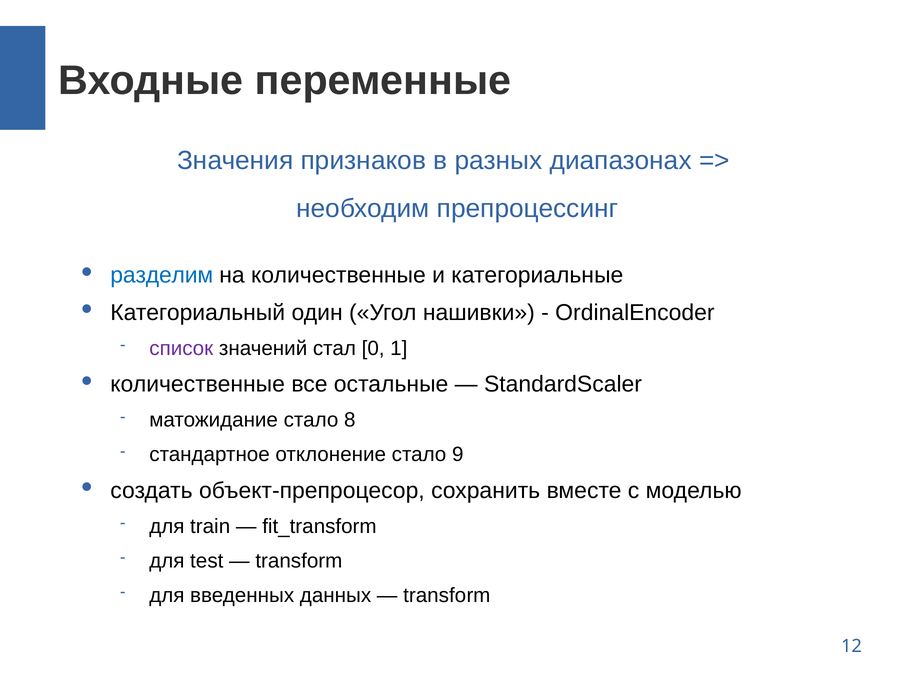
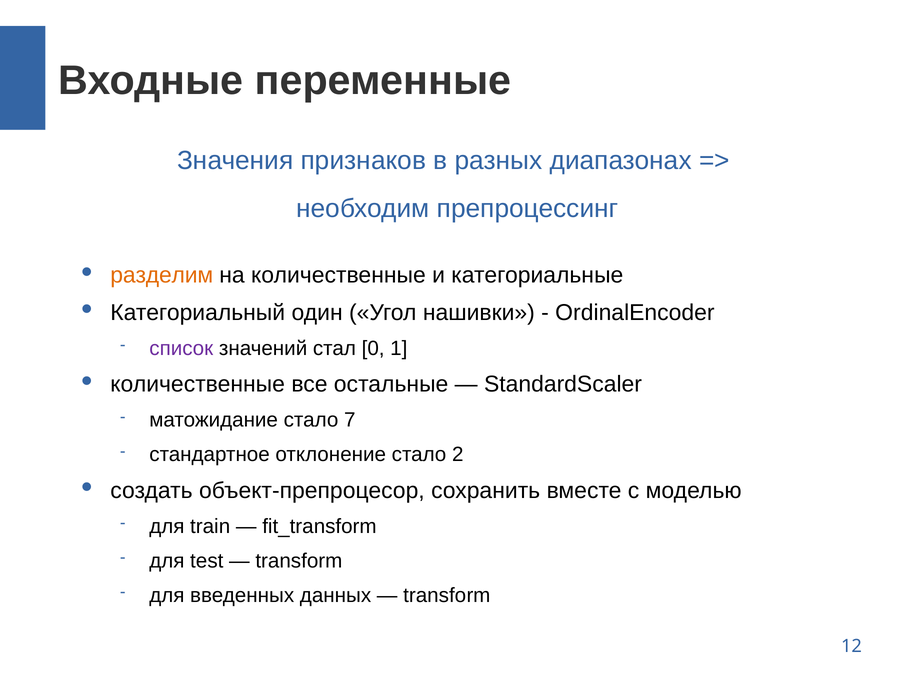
разделим colour: blue -> orange
8: 8 -> 7
9: 9 -> 2
